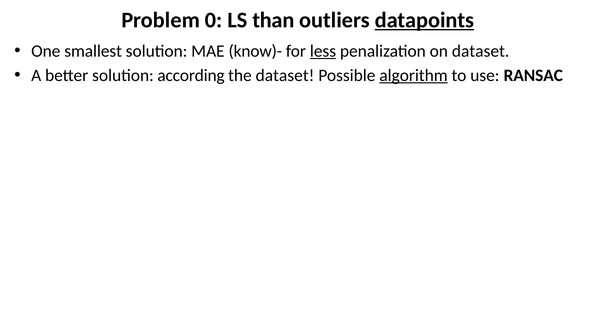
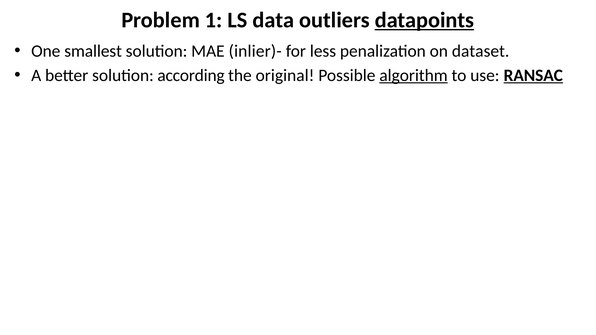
0: 0 -> 1
than: than -> data
know)-: know)- -> inlier)-
less underline: present -> none
the dataset: dataset -> original
RANSAC underline: none -> present
